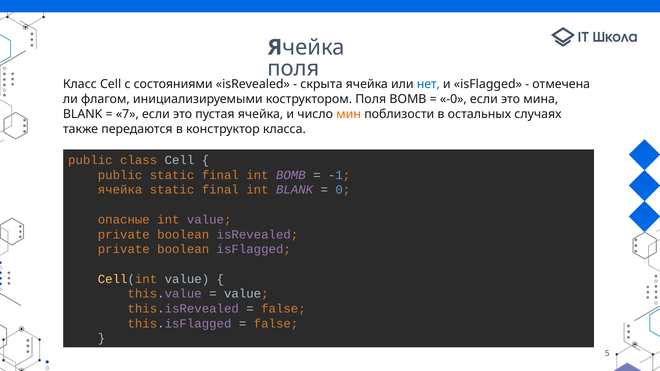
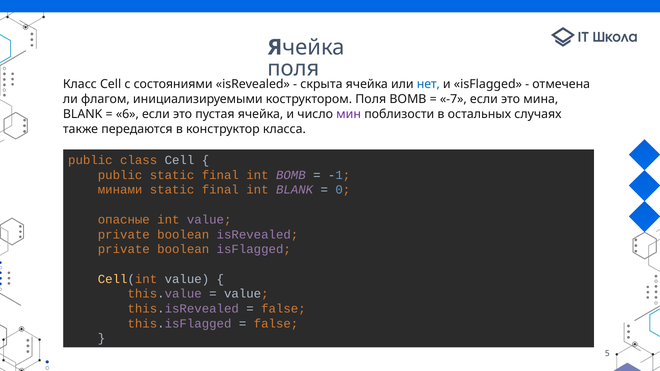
-0: -0 -> -7
7: 7 -> 6
мин colour: orange -> purple
ячейка at (120, 190): ячейка -> минами
